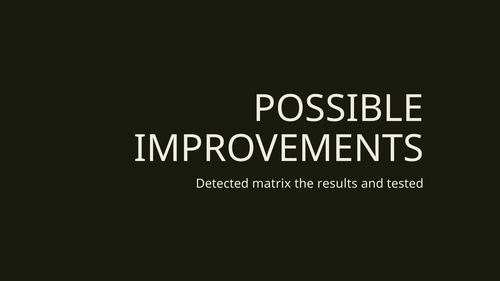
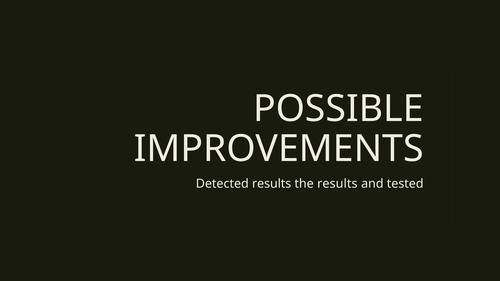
Detected matrix: matrix -> results
